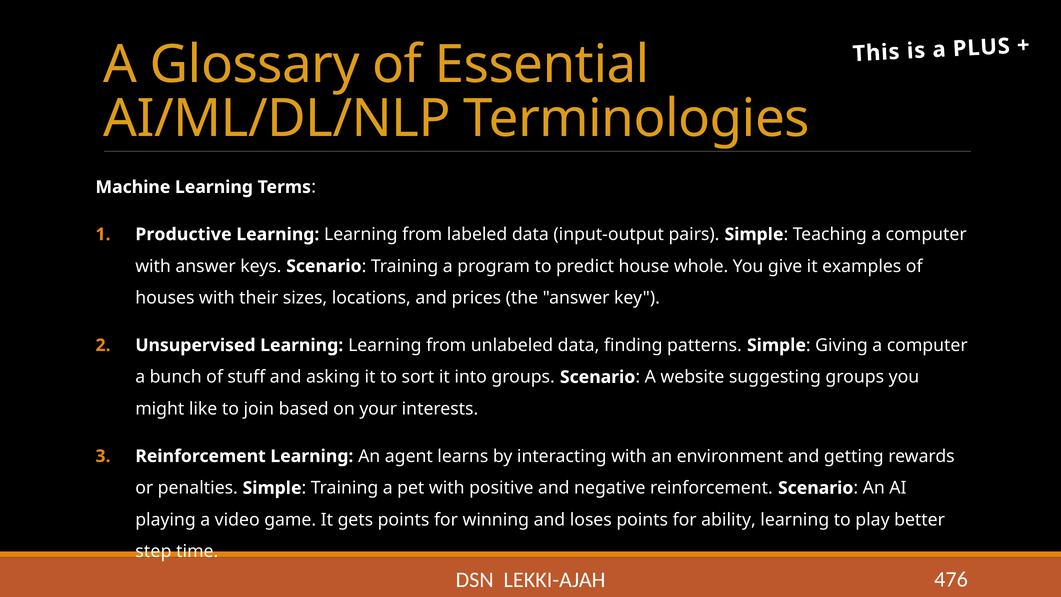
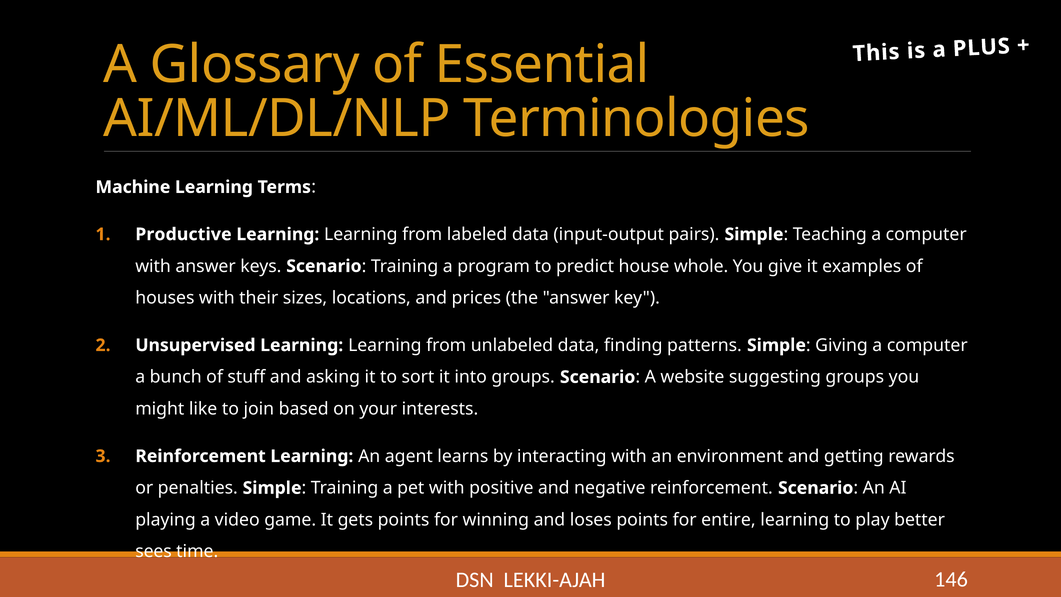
ability: ability -> entire
step: step -> sees
476: 476 -> 146
